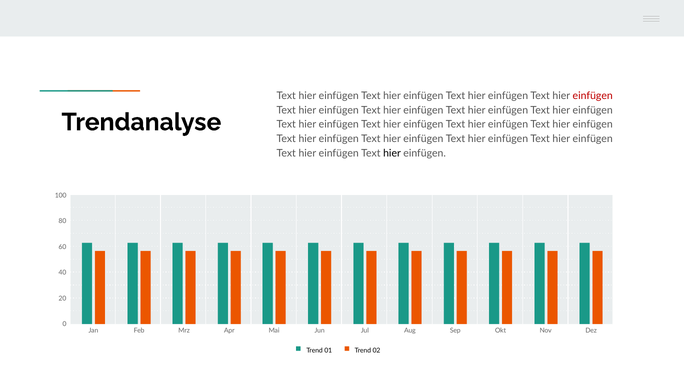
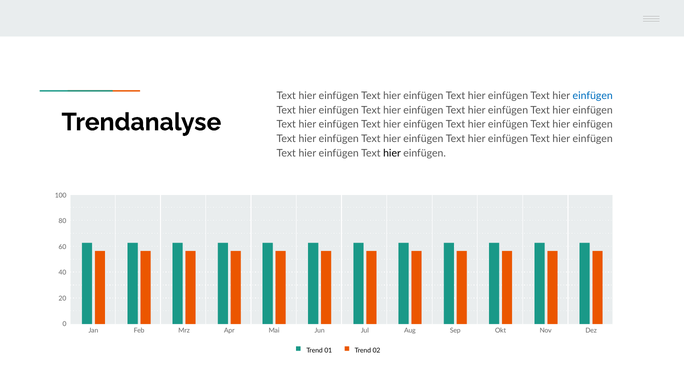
einfügen at (593, 96) colour: red -> blue
